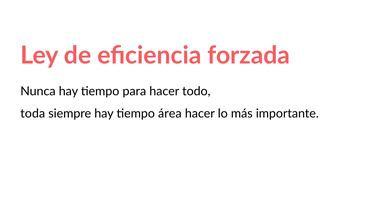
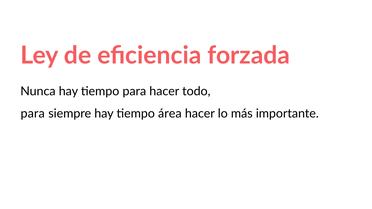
toda at (33, 114): toda -> para
